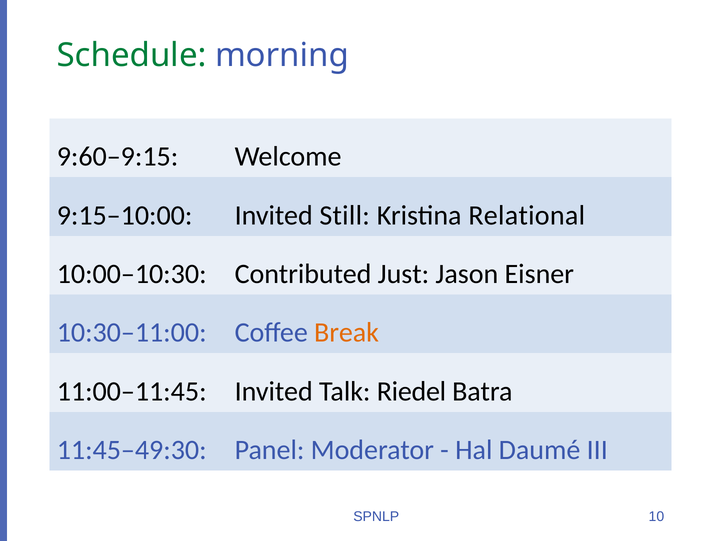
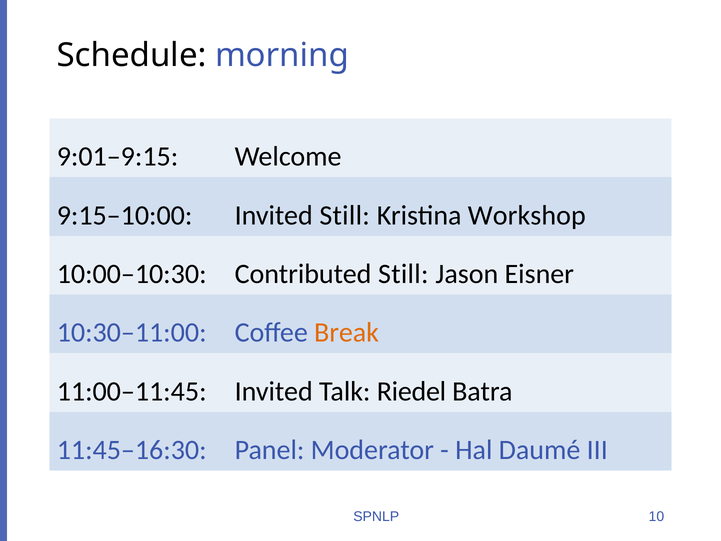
Schedule colour: green -> black
9:60–9:15: 9:60–9:15 -> 9:01–9:15
Relational: Relational -> Workshop
Contributed Just: Just -> Still
11:45–49:30: 11:45–49:30 -> 11:45–16:30
